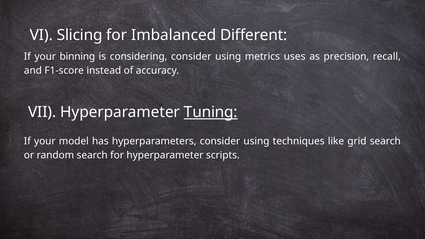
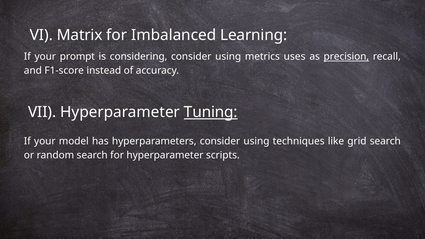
Slicing: Slicing -> Matrix
Different: Different -> Learning
binning: binning -> prompt
precision underline: none -> present
